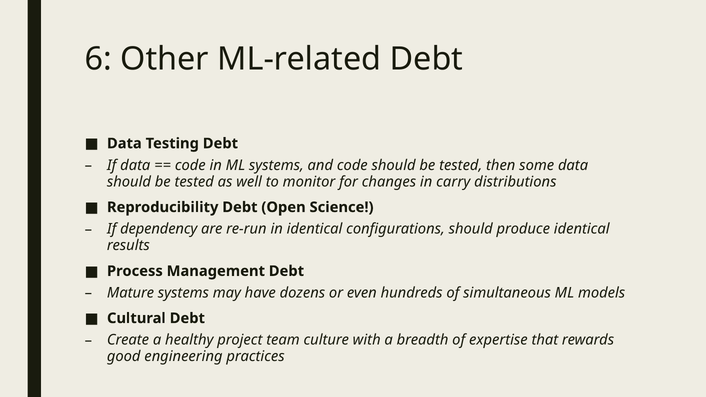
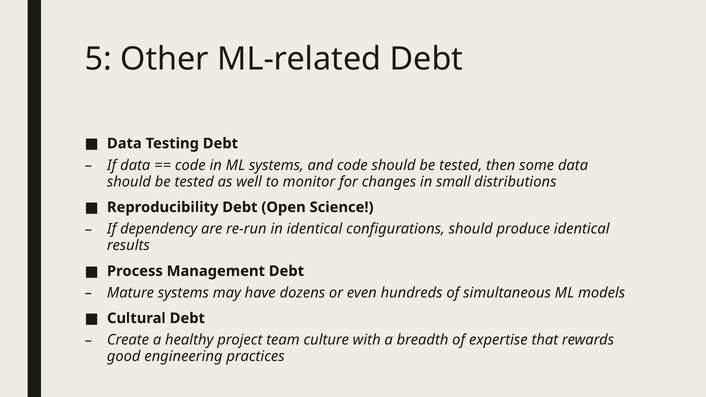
6: 6 -> 5
carry: carry -> small
